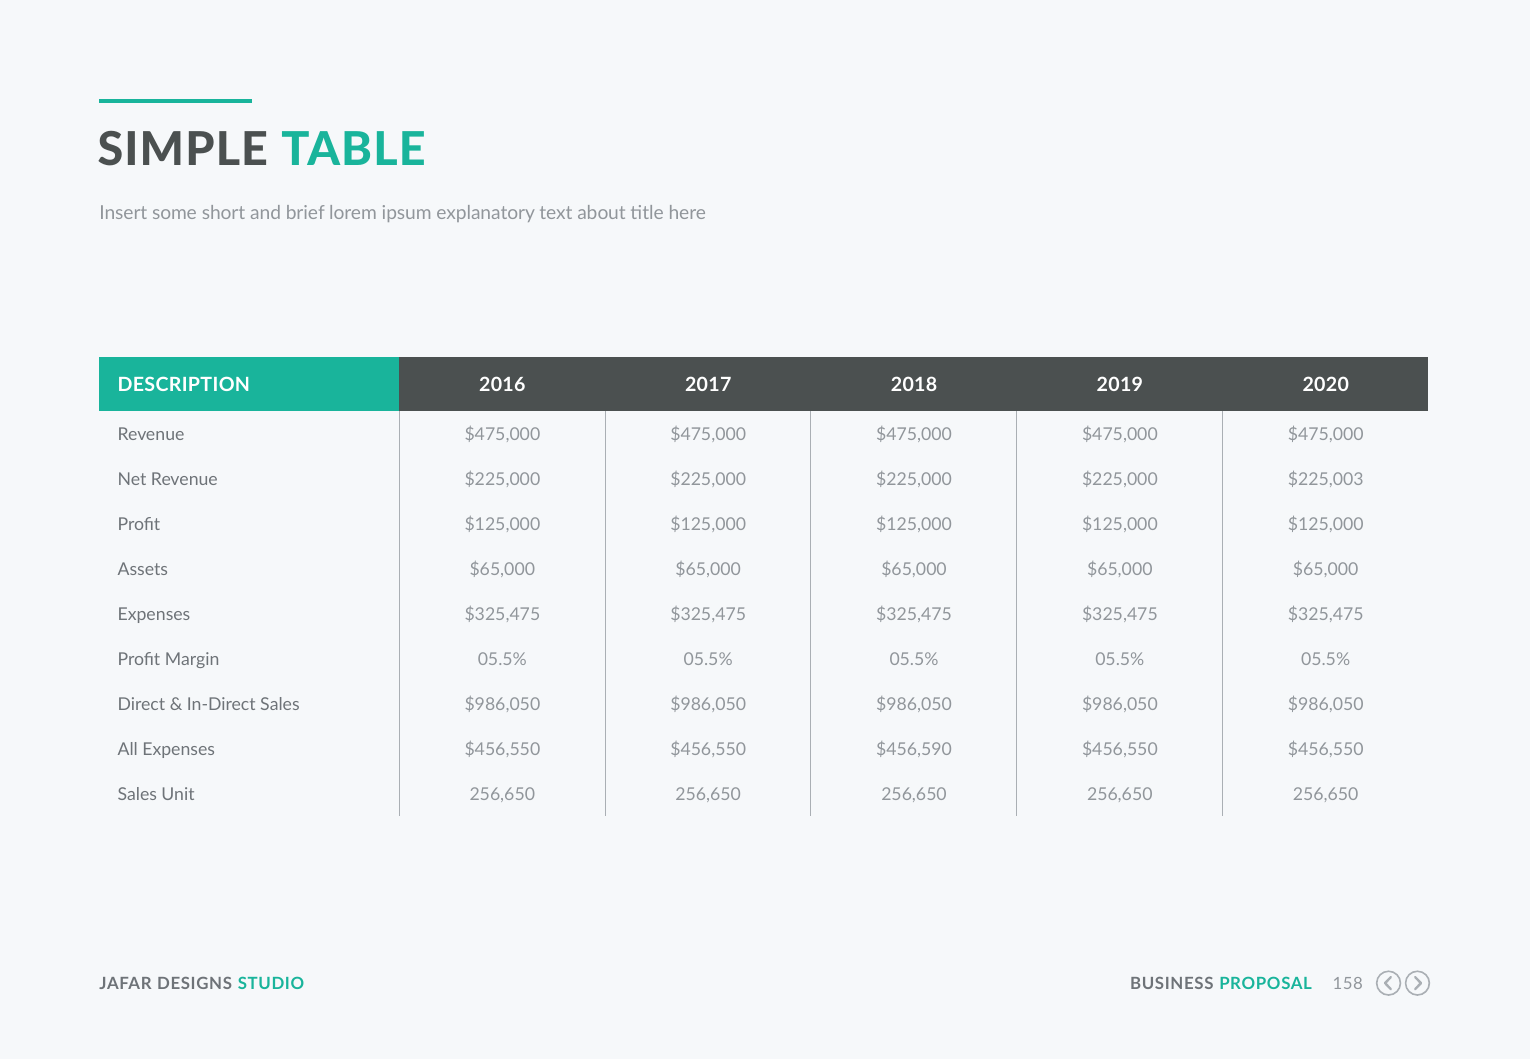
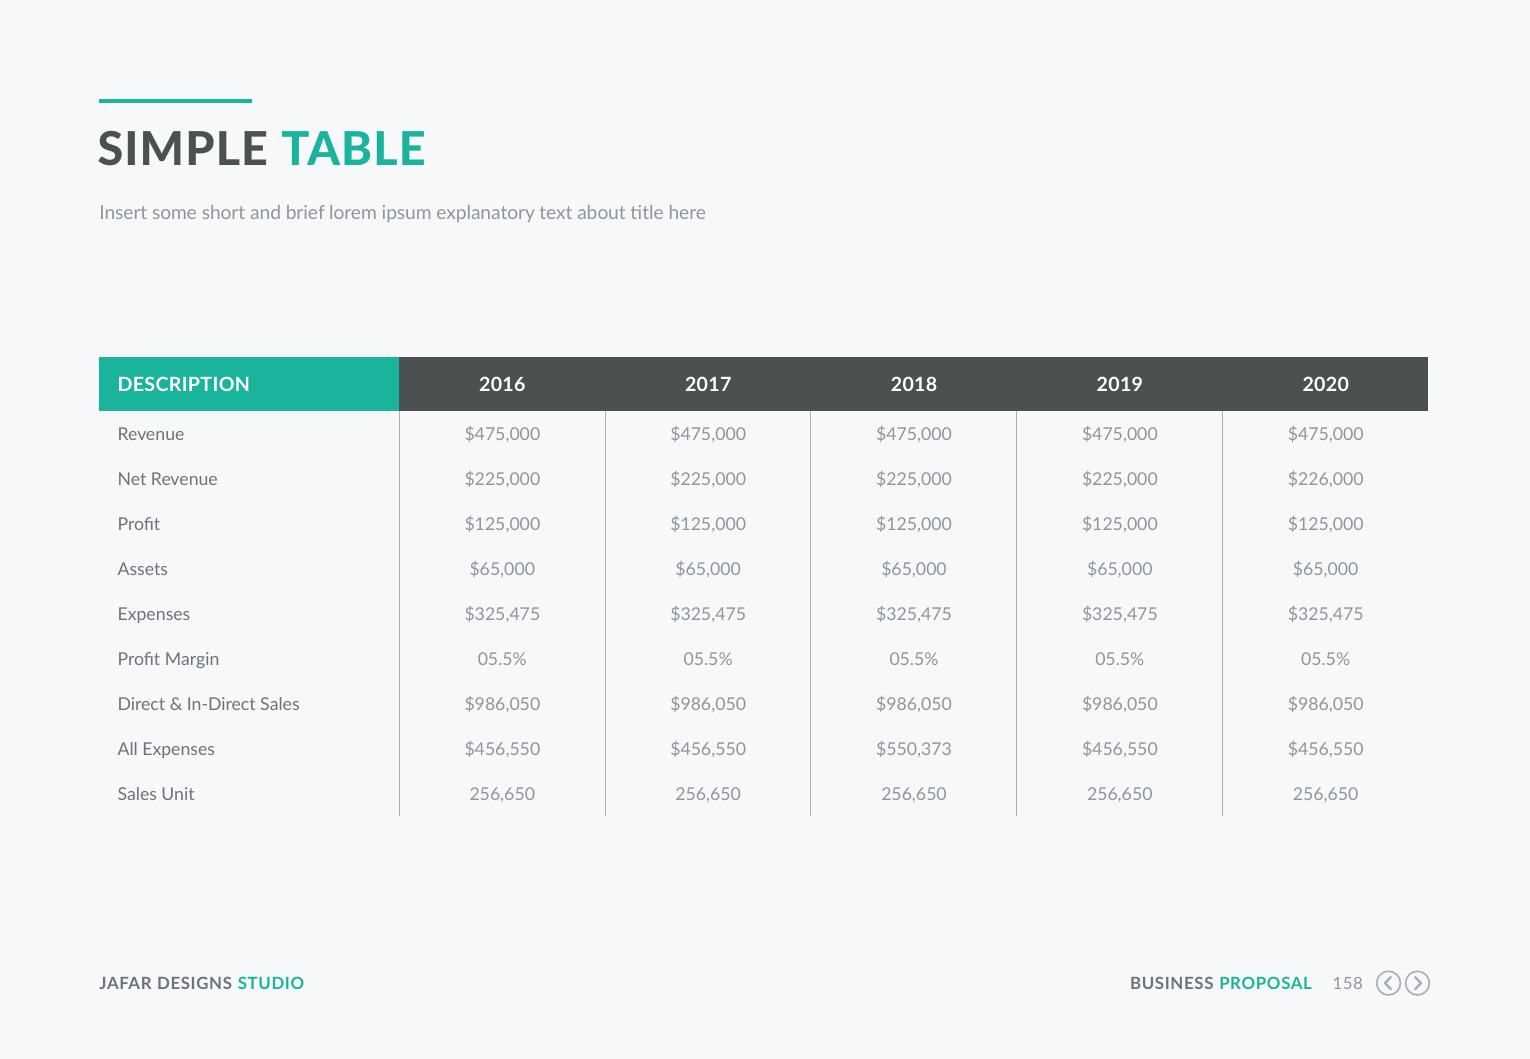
$225,003: $225,003 -> $226,000
$456,590: $456,590 -> $550,373
